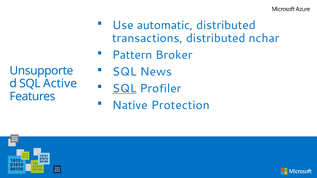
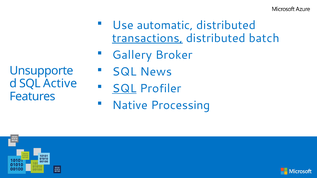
transactions underline: none -> present
nchar: nchar -> batch
Pattern: Pattern -> Gallery
Protection: Protection -> Processing
